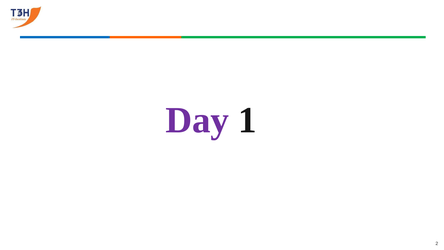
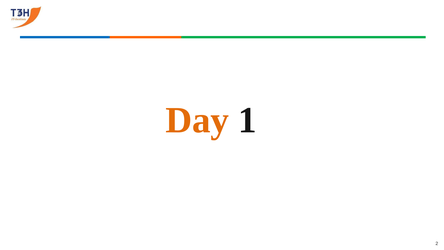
Day colour: purple -> orange
